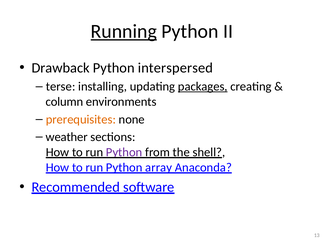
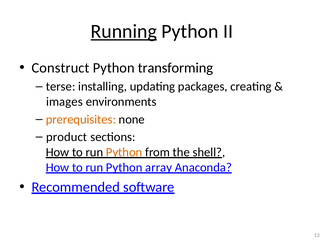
Drawback: Drawback -> Construct
interspersed: interspersed -> transforming
packages underline: present -> none
column: column -> images
weather: weather -> product
Python at (124, 152) colour: purple -> orange
